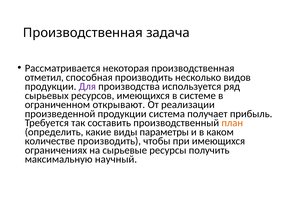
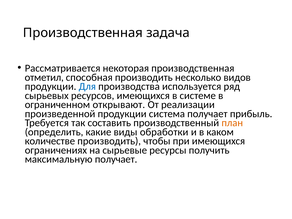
Для colour: purple -> blue
параметры: параметры -> обработки
максимальную научный: научный -> получает
